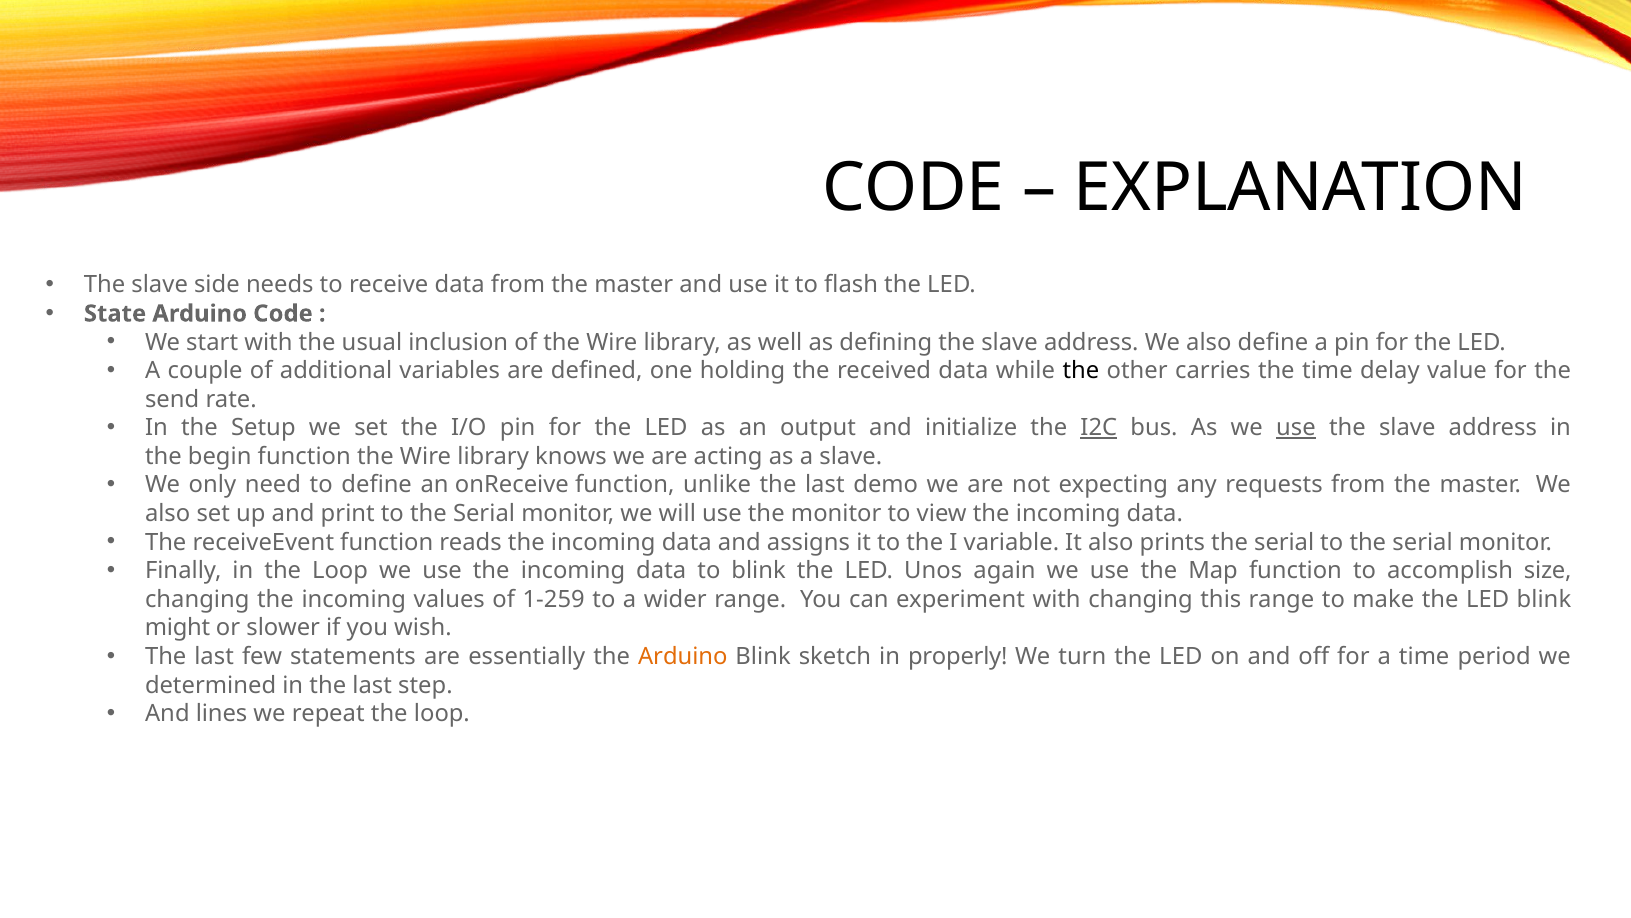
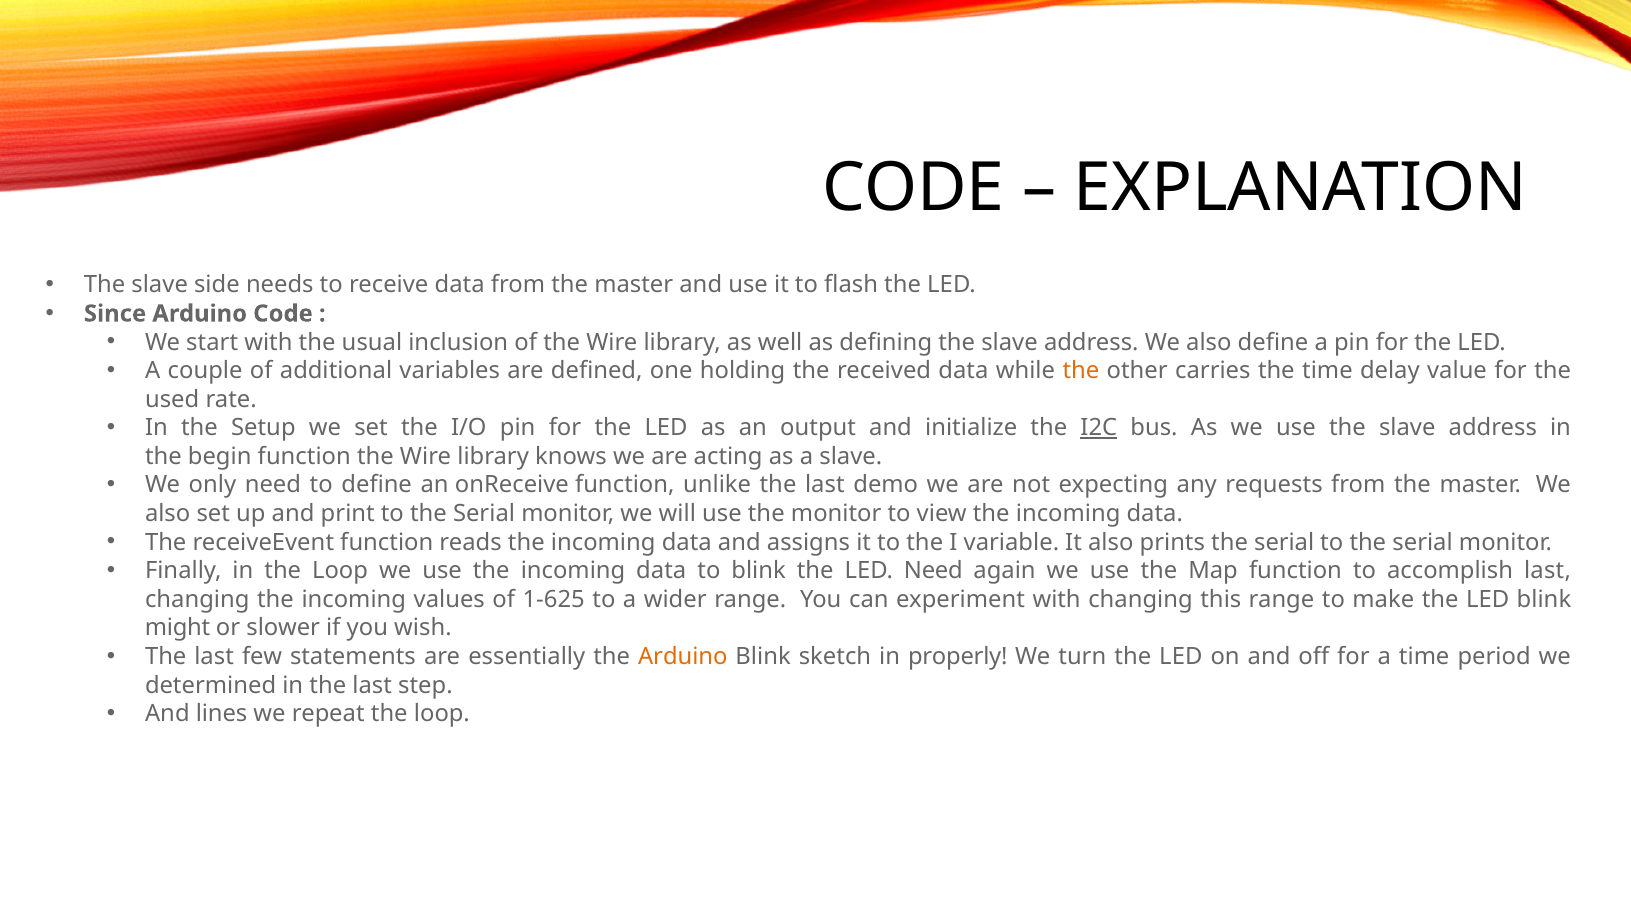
State: State -> Since
the at (1081, 371) colour: black -> orange
send: send -> used
use at (1296, 428) underline: present -> none
LED Unos: Unos -> Need
accomplish size: size -> last
1-259: 1-259 -> 1-625
